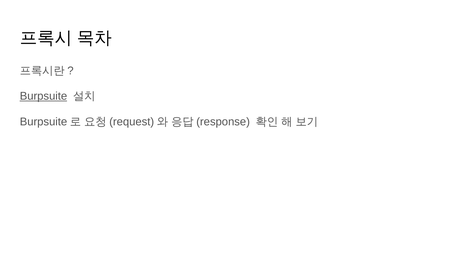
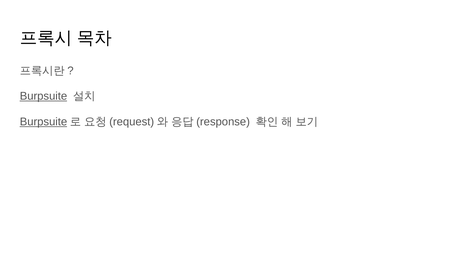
Burpsuite at (43, 122) underline: none -> present
